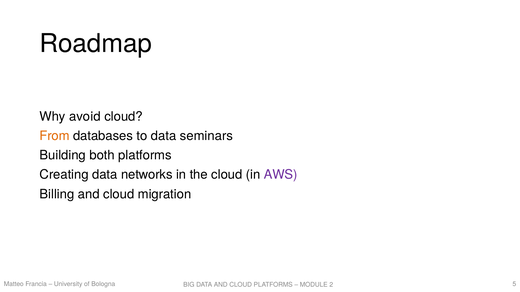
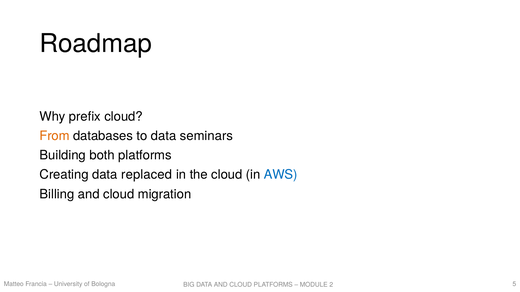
avoid: avoid -> prefix
networks: networks -> replaced
AWS colour: purple -> blue
